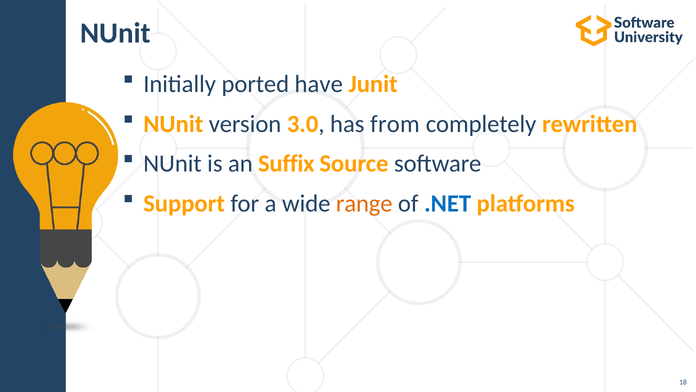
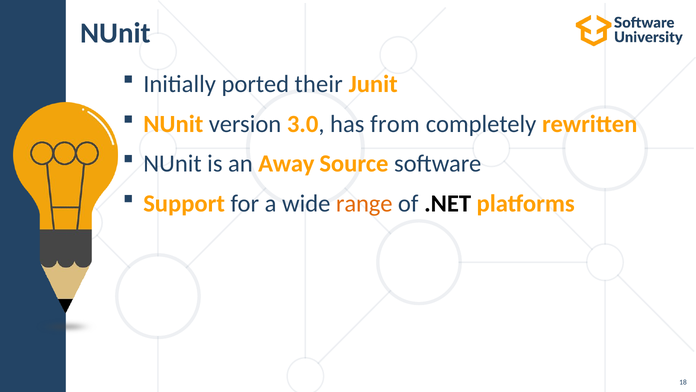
have: have -> their
Suffix: Suffix -> Away
.NET colour: blue -> black
